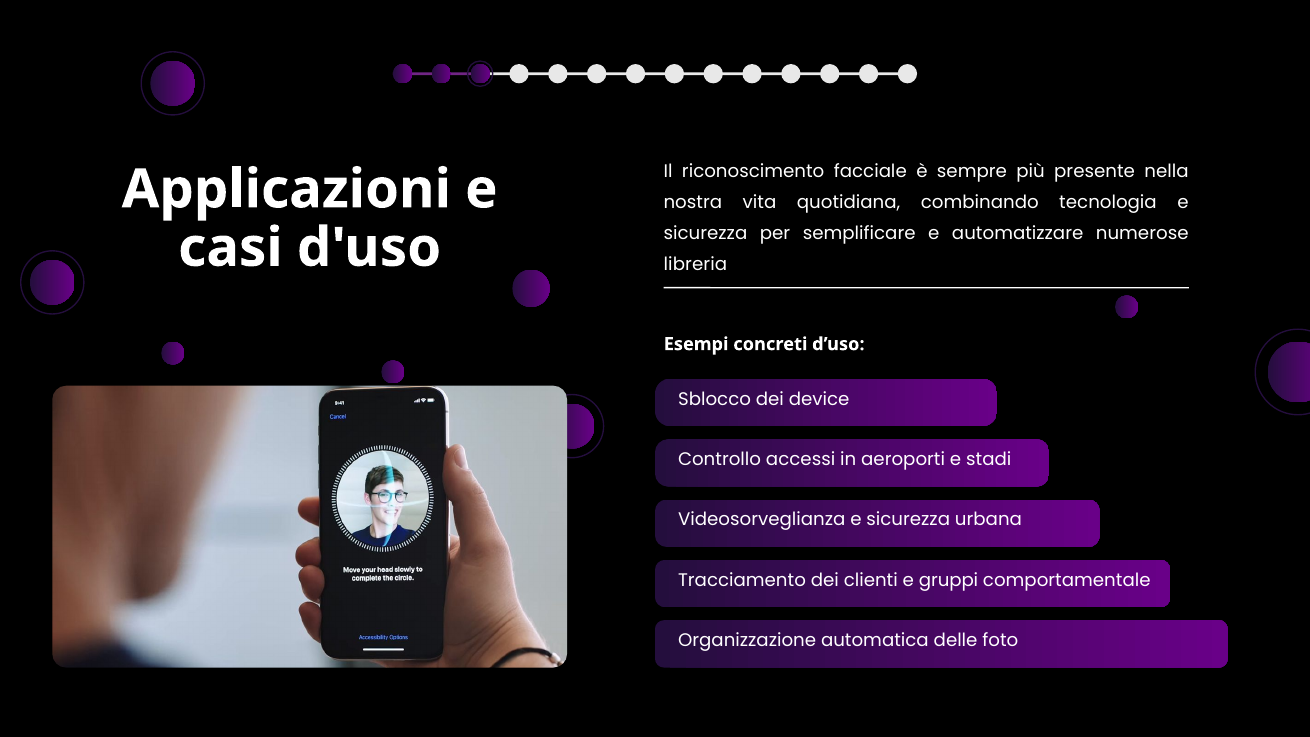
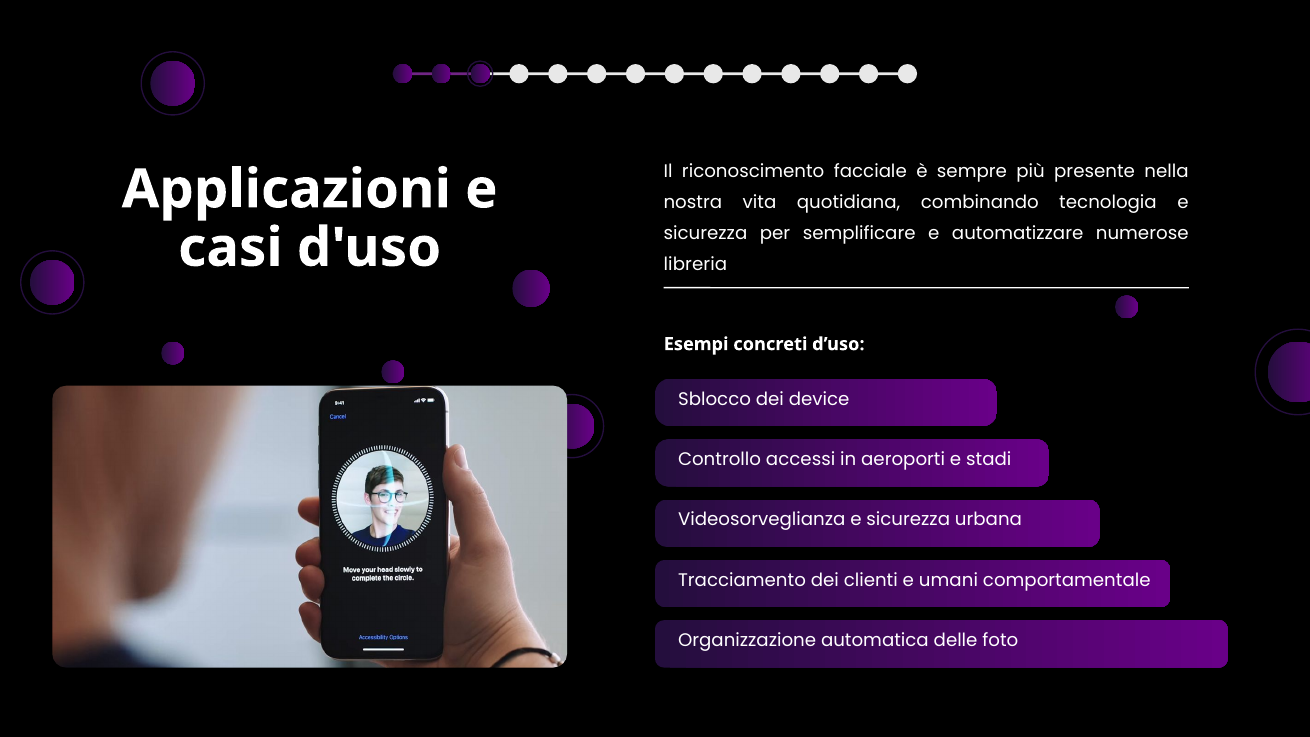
gruppi: gruppi -> umani
